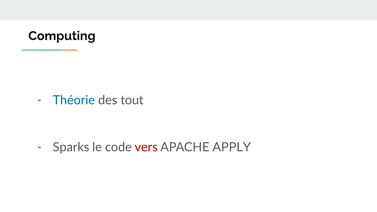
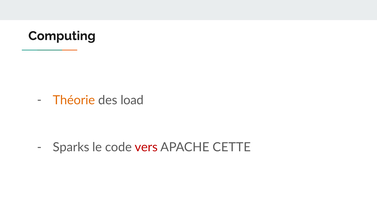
Théorie colour: blue -> orange
tout: tout -> load
APPLY: APPLY -> CETTE
